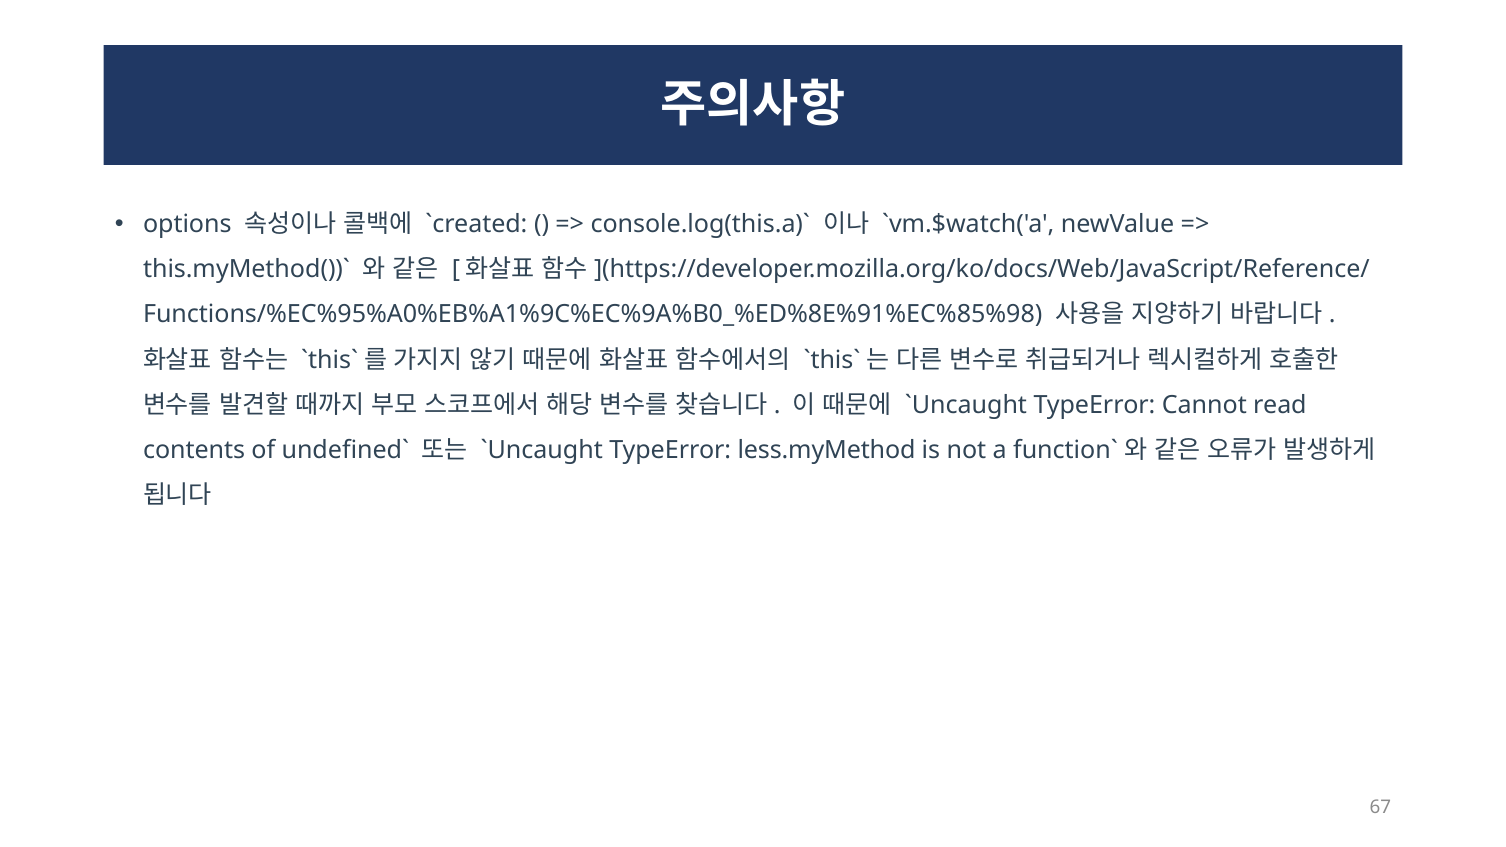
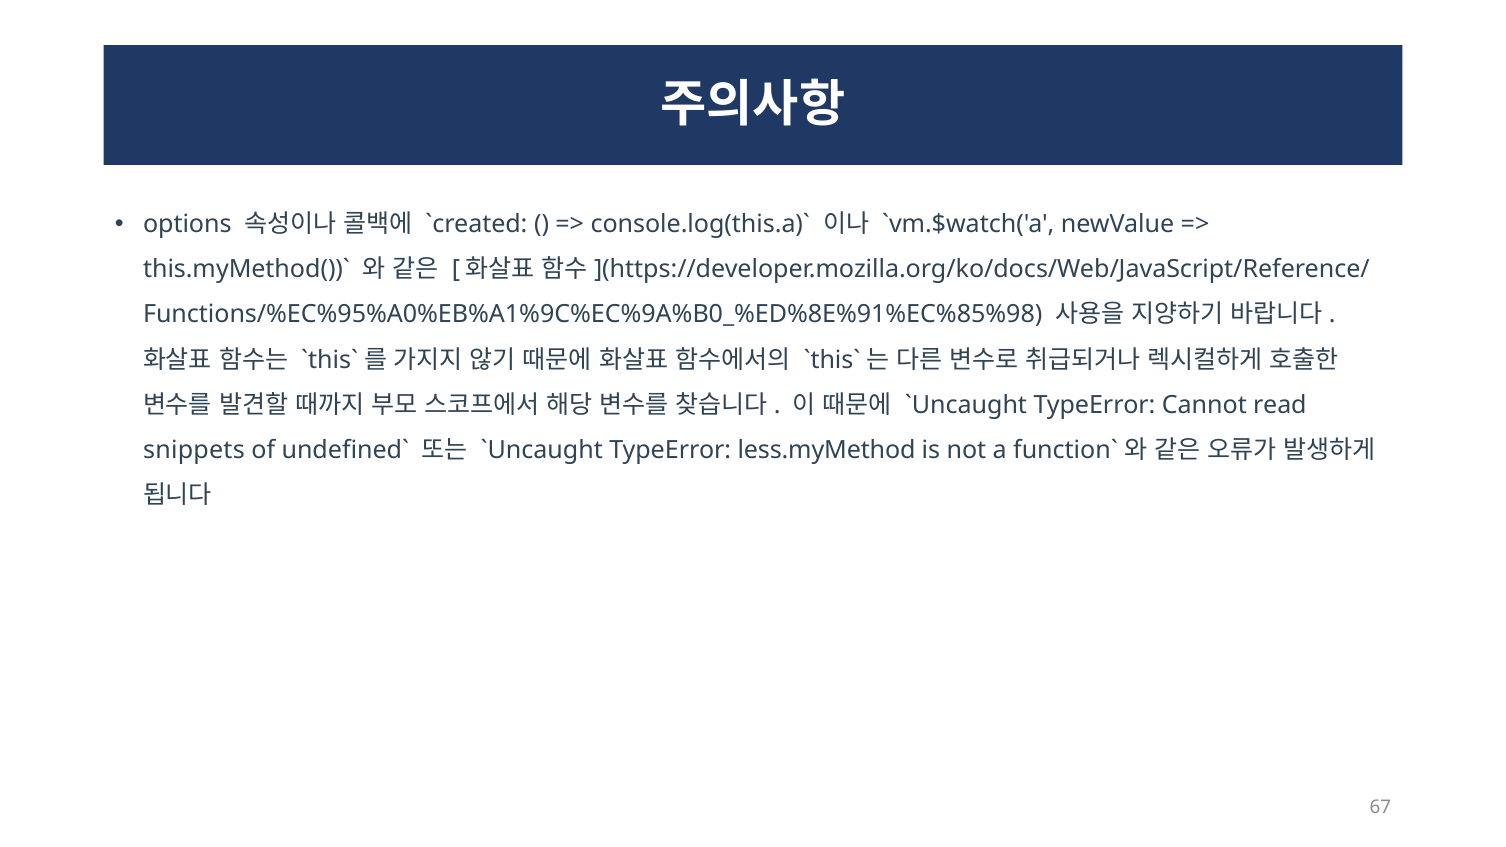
contents: contents -> snippets
